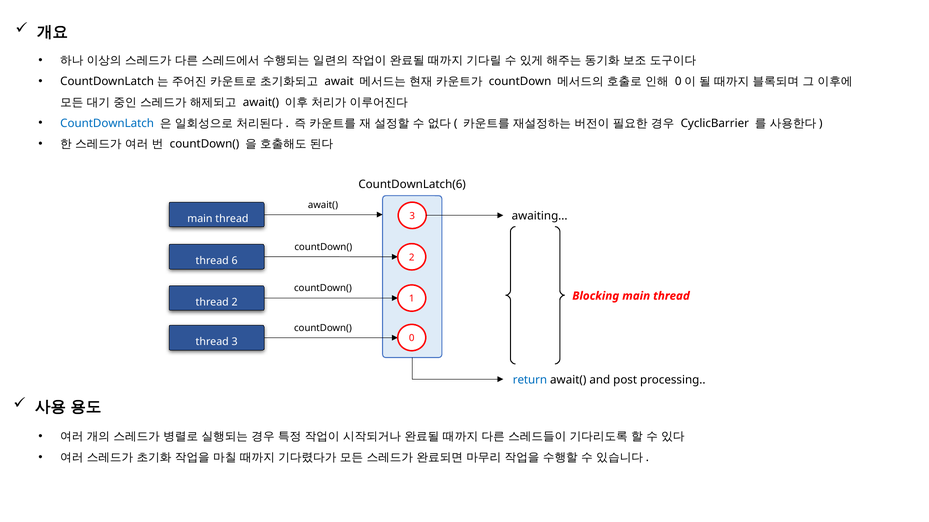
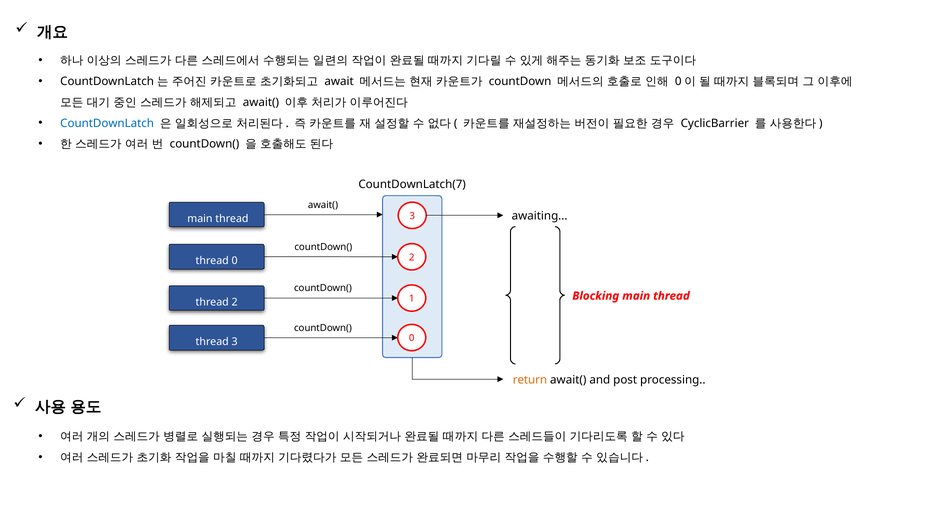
CountDownLatch(6: CountDownLatch(6 -> CountDownLatch(7
thread 6: 6 -> 0
return colour: blue -> orange
